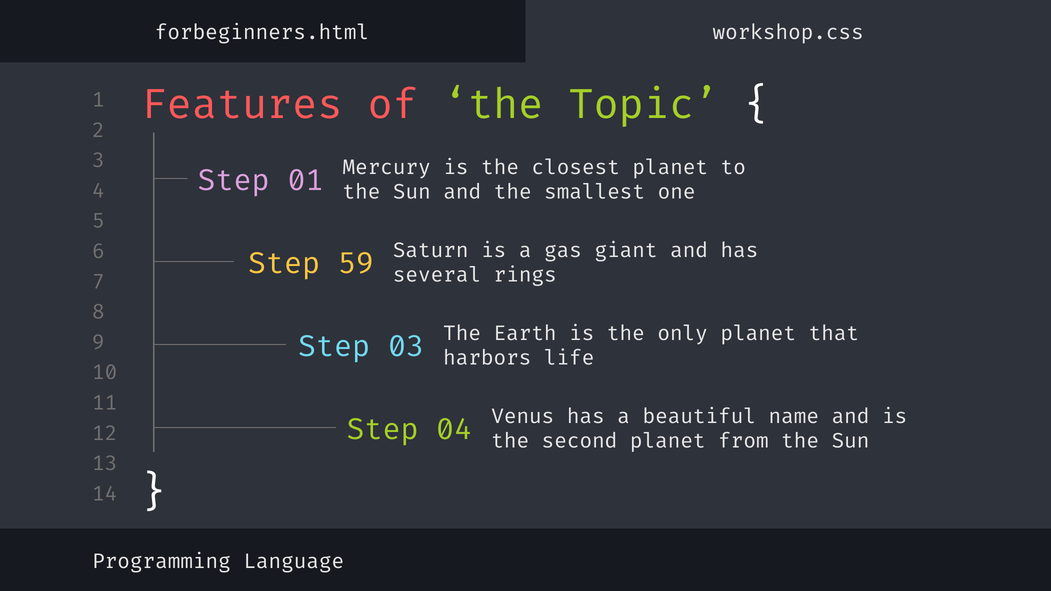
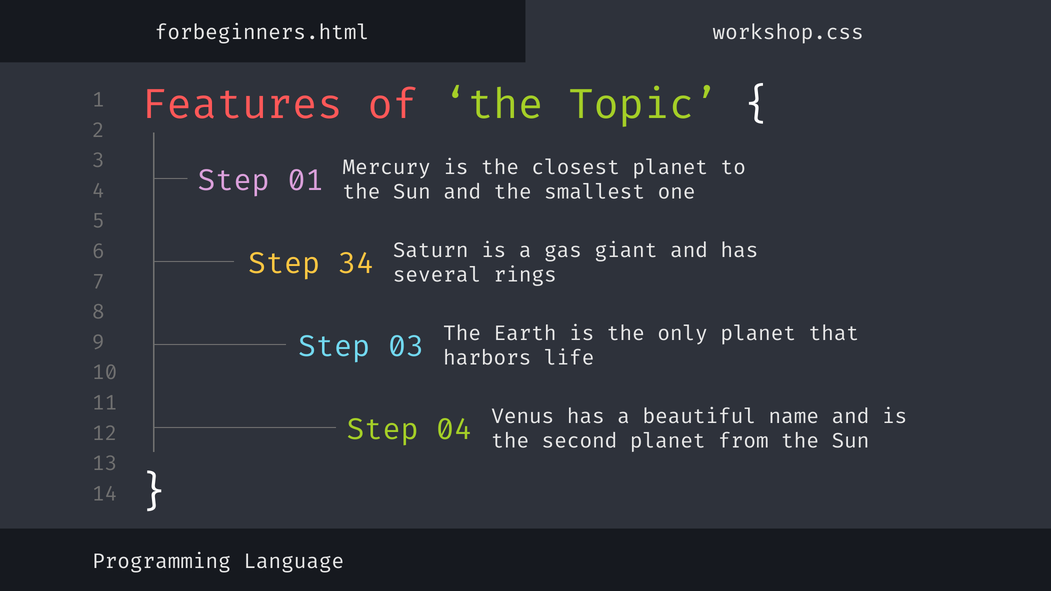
59: 59 -> 34
